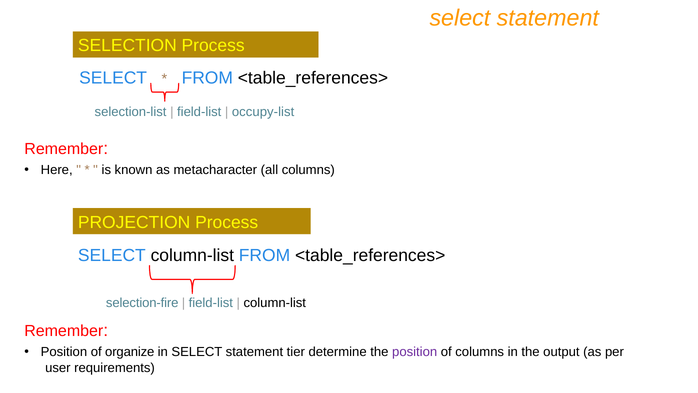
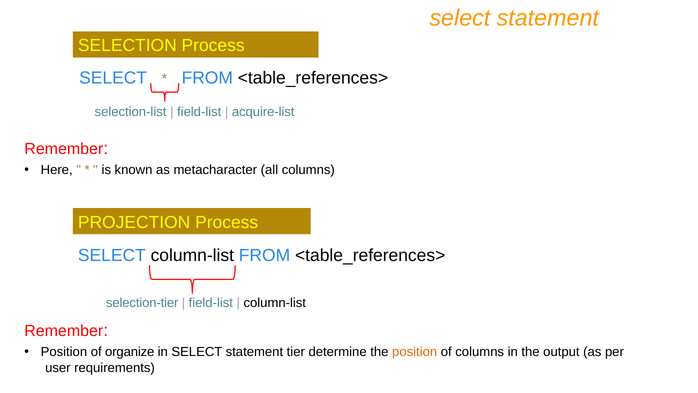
occupy-list: occupy-list -> acquire-list
selection-fire: selection-fire -> selection-tier
position at (415, 352) colour: purple -> orange
